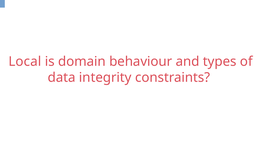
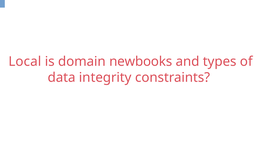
behaviour: behaviour -> newbooks
